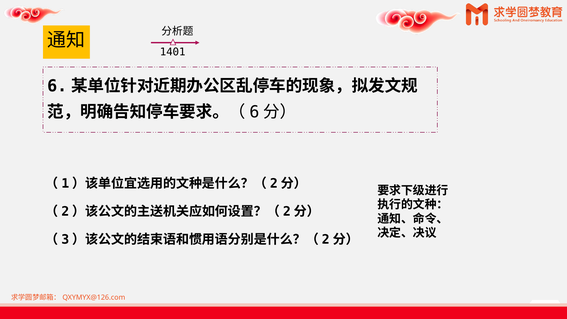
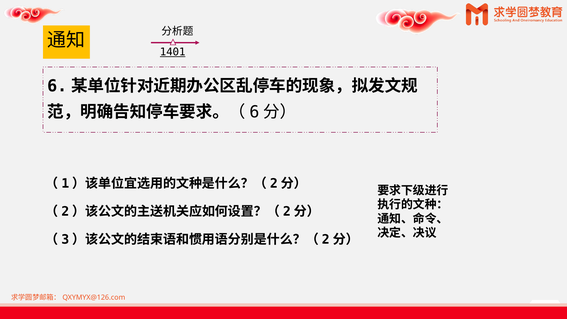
1401 underline: none -> present
